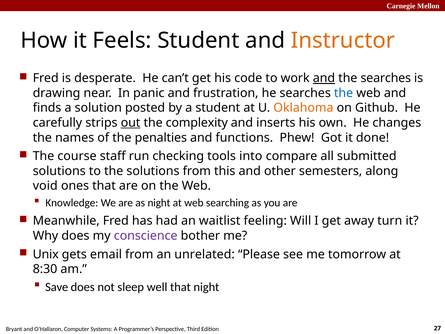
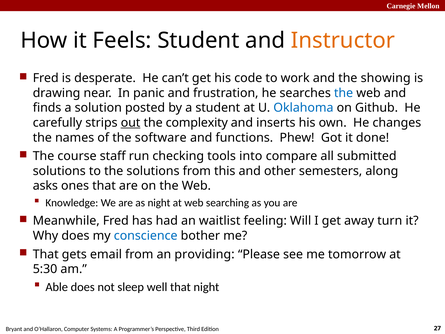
and at (324, 78) underline: present -> none
the searches: searches -> showing
Oklahoma colour: orange -> blue
penalties: penalties -> software
void: void -> asks
conscience colour: purple -> blue
Unix at (46, 254): Unix -> That
unrelated: unrelated -> providing
8:30: 8:30 -> 5:30
Save: Save -> Able
